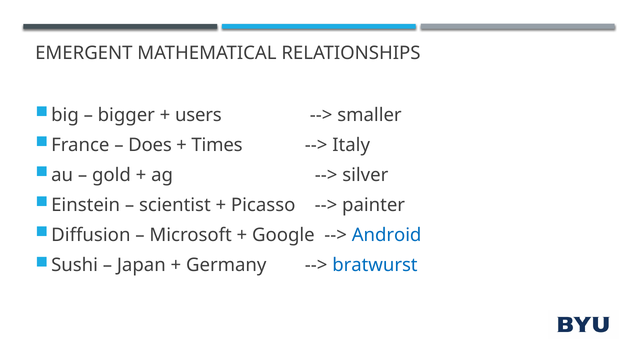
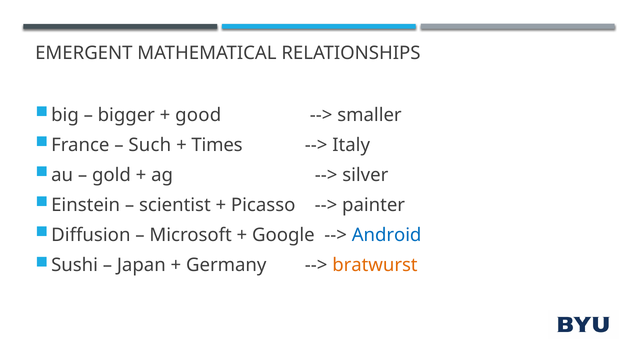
users: users -> good
Does: Does -> Such
bratwurst colour: blue -> orange
